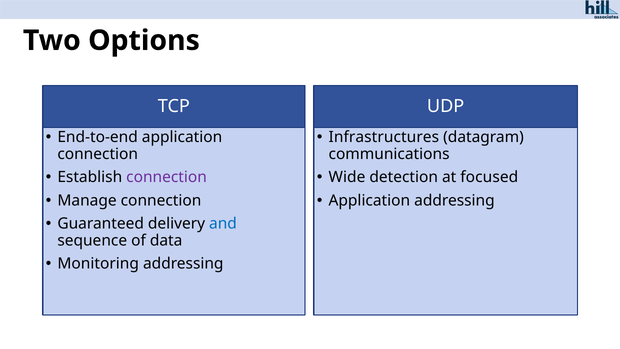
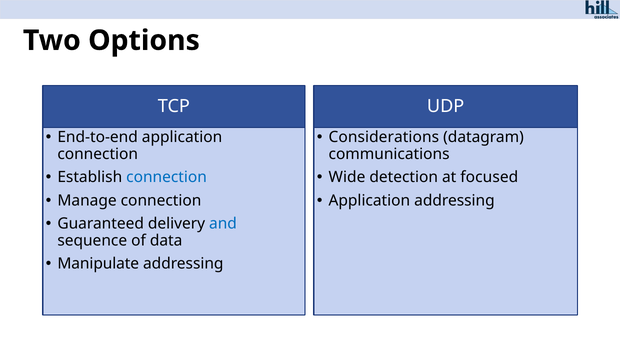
Infrastructures: Infrastructures -> Considerations
connection at (167, 177) colour: purple -> blue
Monitoring: Monitoring -> Manipulate
